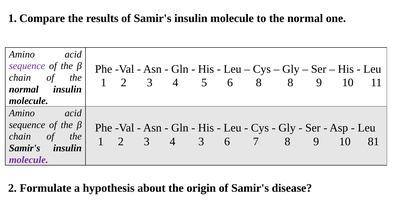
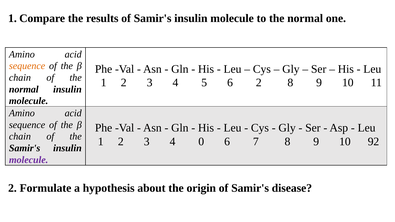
sequence at (27, 66) colour: purple -> orange
6 8: 8 -> 2
4 3: 3 -> 0
81: 81 -> 92
